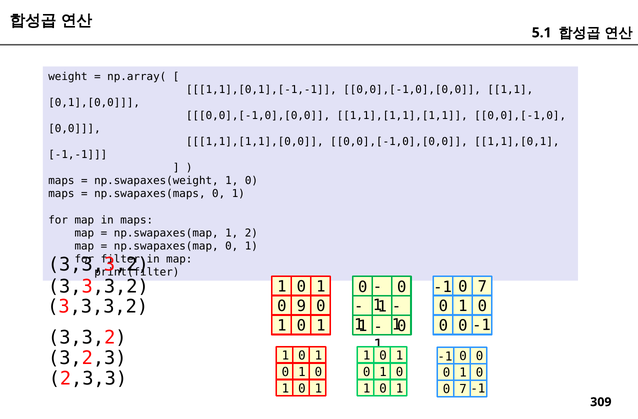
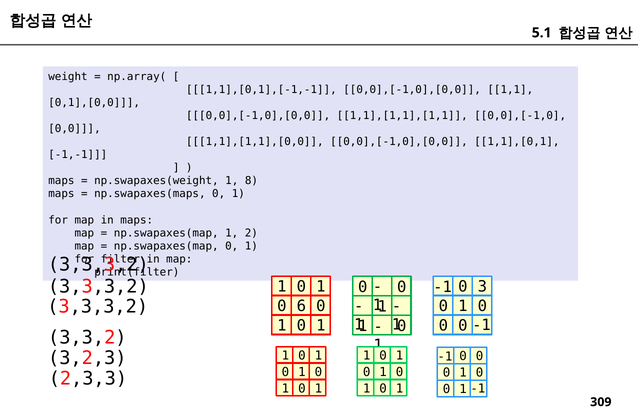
np.swapaxes(weight 1 0: 0 -> 8
7 at (482, 287): 7 -> 3
9: 9 -> 6
7 at (463, 389): 7 -> 1
